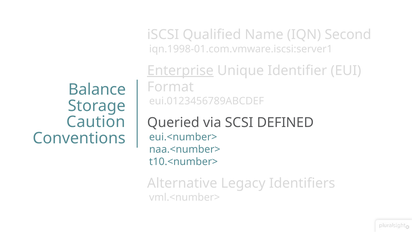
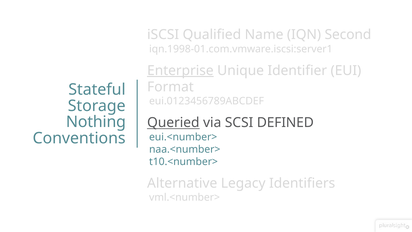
Balance: Balance -> Stateful
Caution: Caution -> Nothing
Queried underline: none -> present
